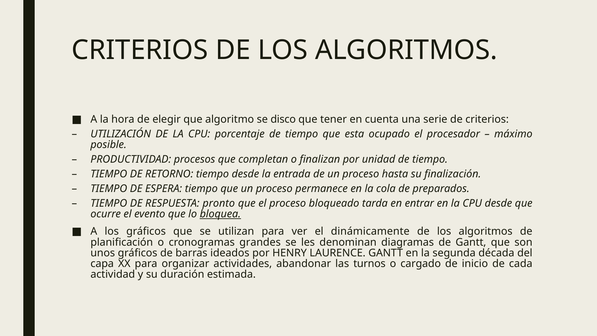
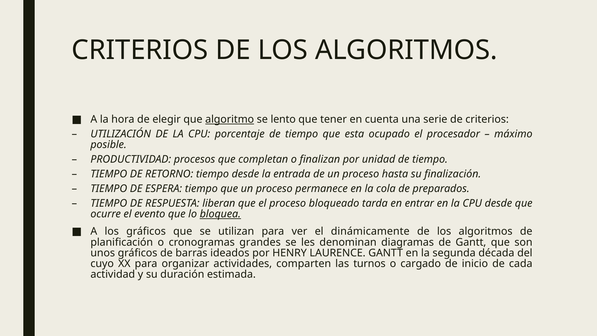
algoritmo underline: none -> present
disco: disco -> lento
pronto: pronto -> liberan
capa: capa -> cuyo
abandonar: abandonar -> comparten
